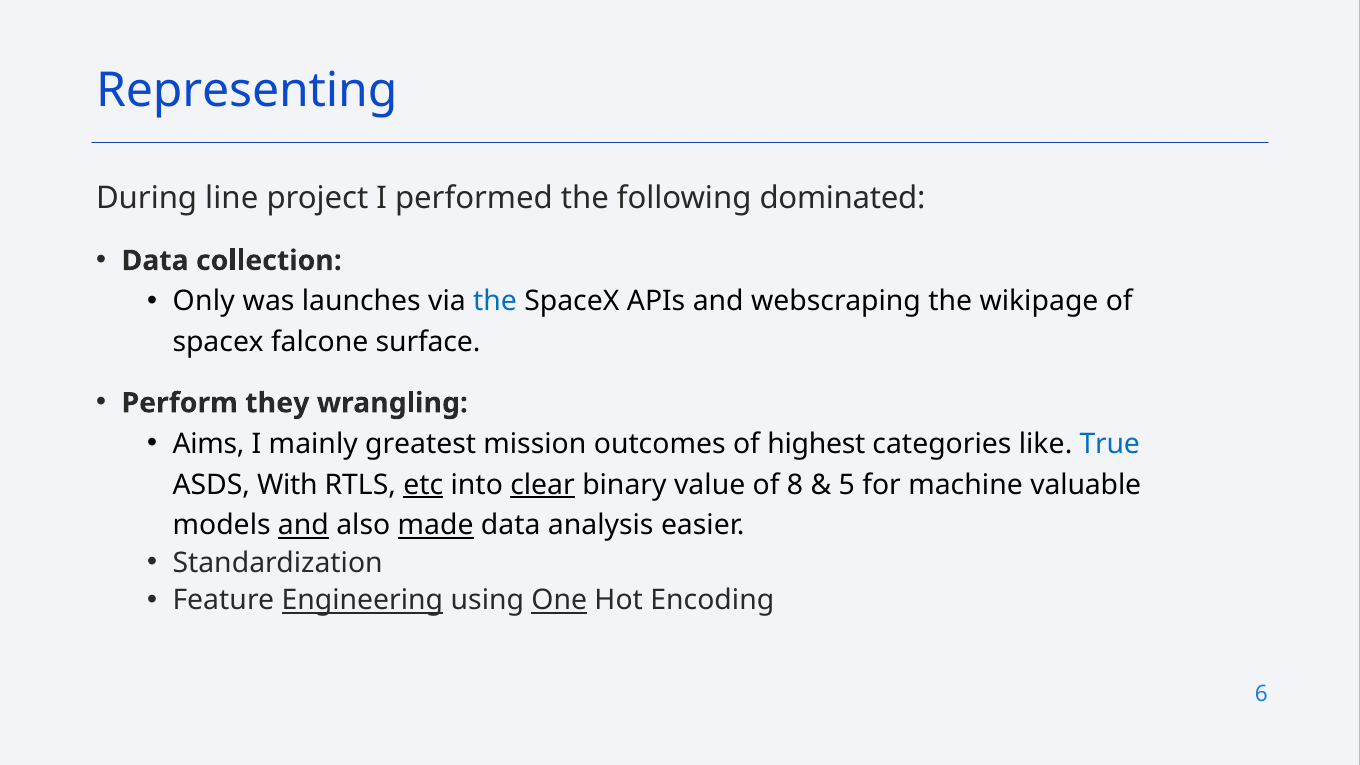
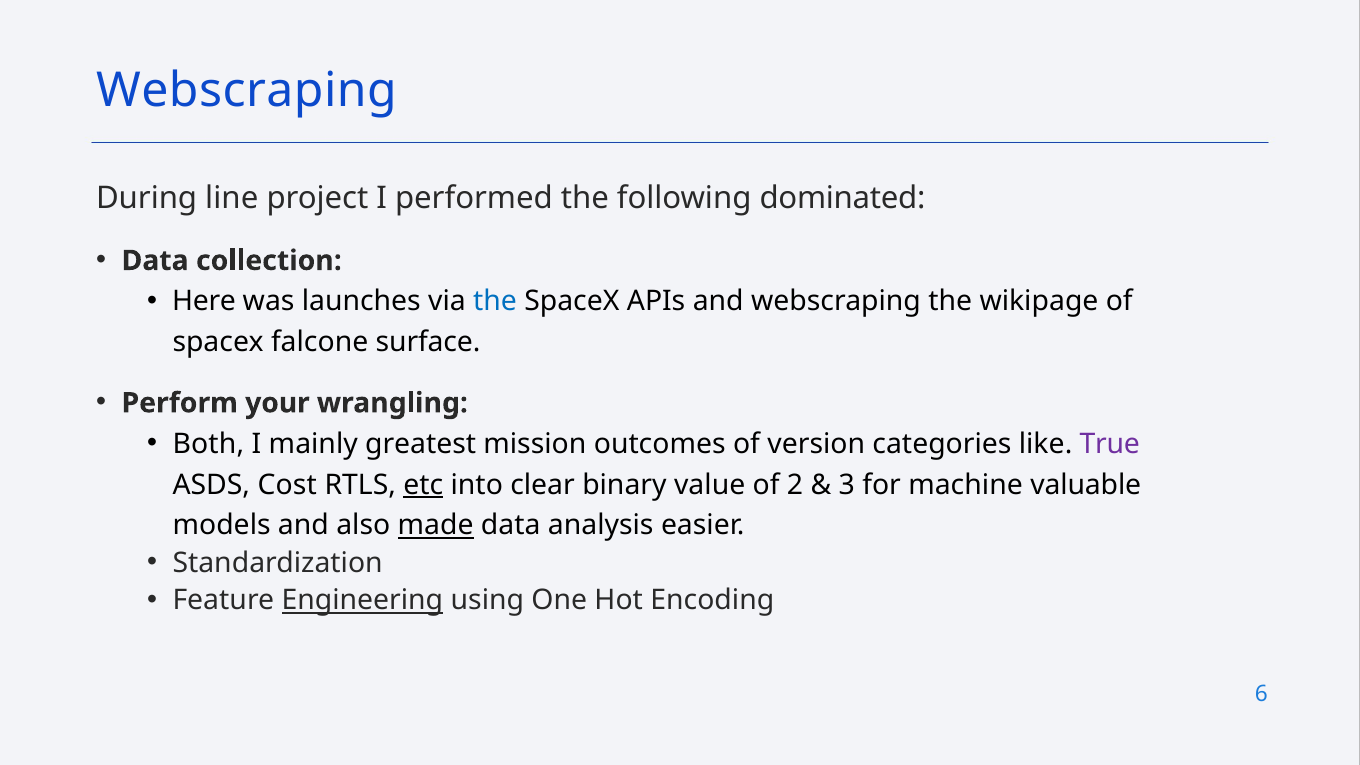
Representing at (247, 91): Representing -> Webscraping
Only: Only -> Here
they: they -> your
Aims: Aims -> Both
highest: highest -> version
True colour: blue -> purple
With: With -> Cost
clear underline: present -> none
8: 8 -> 2
5: 5 -> 3
and at (303, 526) underline: present -> none
One underline: present -> none
